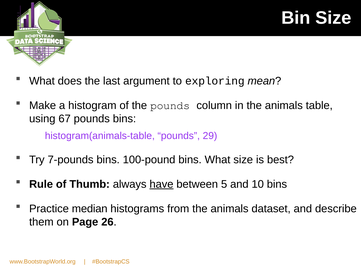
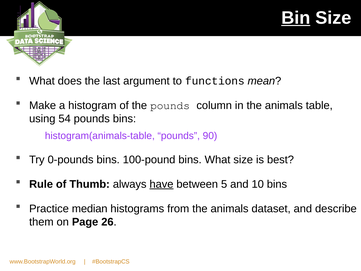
Bin underline: none -> present
exploring: exploring -> functions
67: 67 -> 54
29: 29 -> 90
7-pounds: 7-pounds -> 0-pounds
